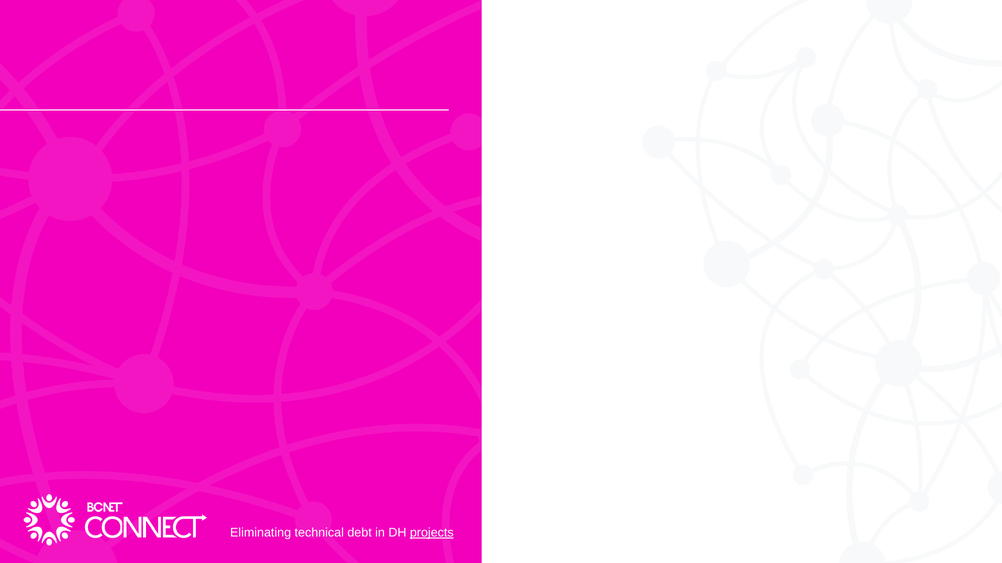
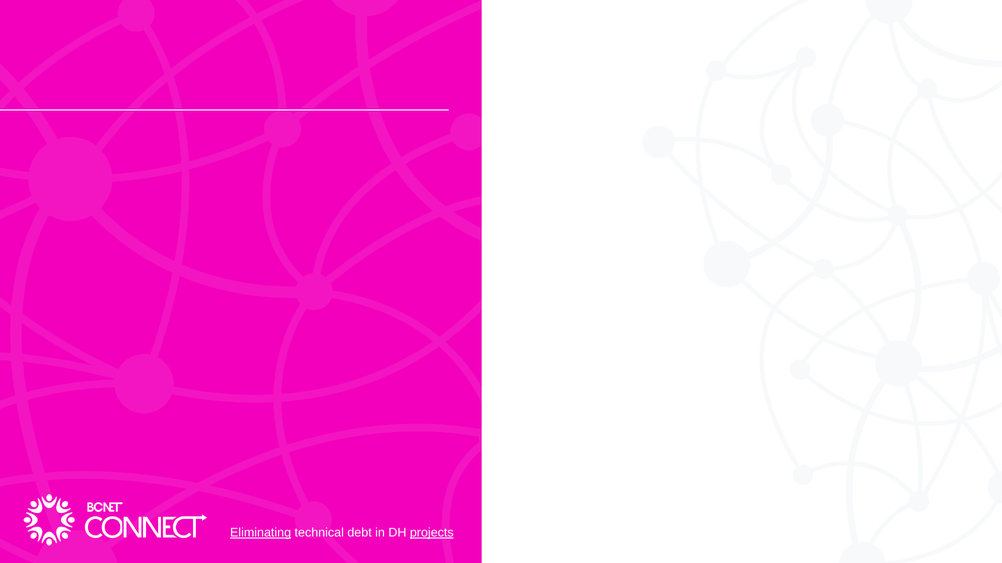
Eliminating underline: none -> present
